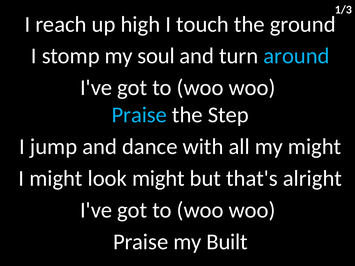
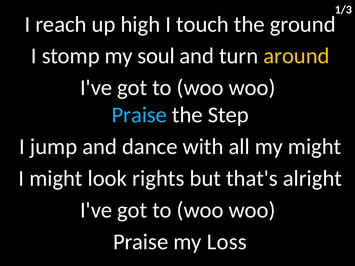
around colour: light blue -> yellow
look might: might -> rights
Built: Built -> Loss
